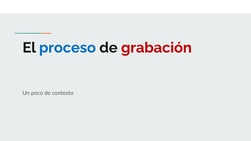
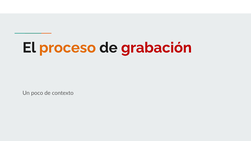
proceso colour: blue -> orange
